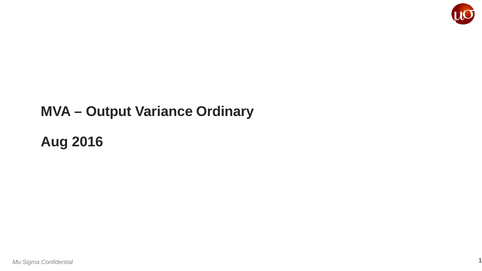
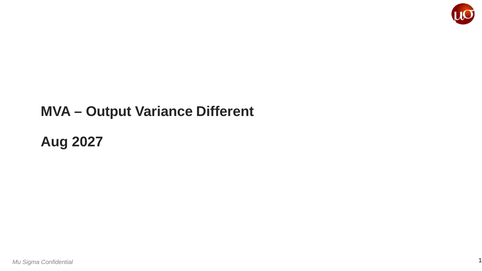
Ordinary: Ordinary -> Different
2016: 2016 -> 2027
